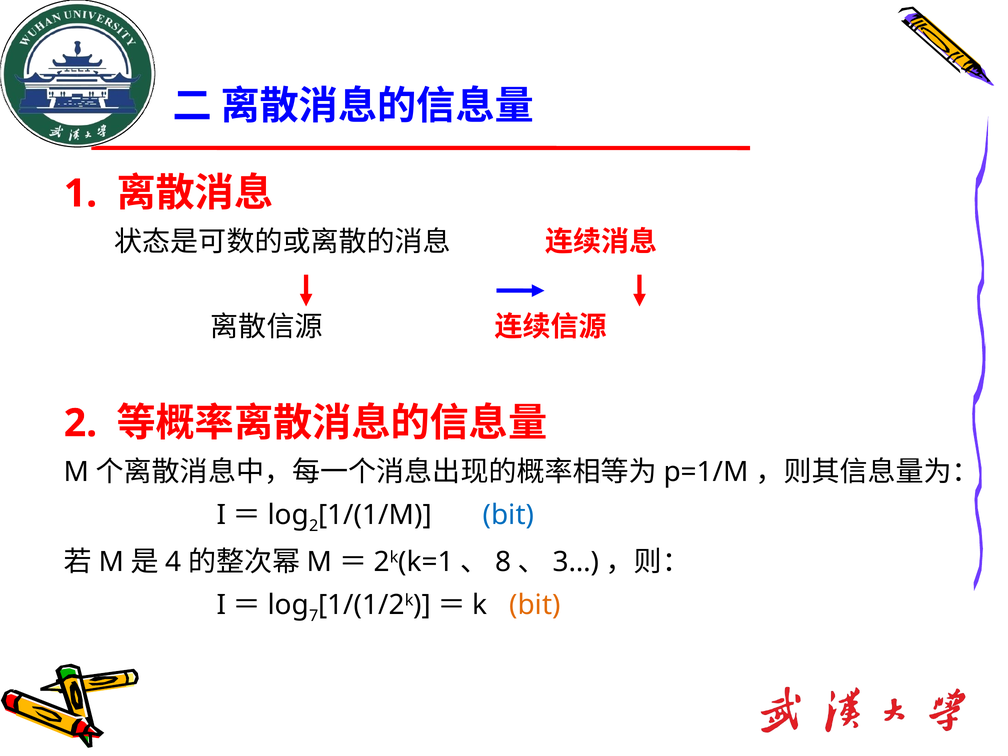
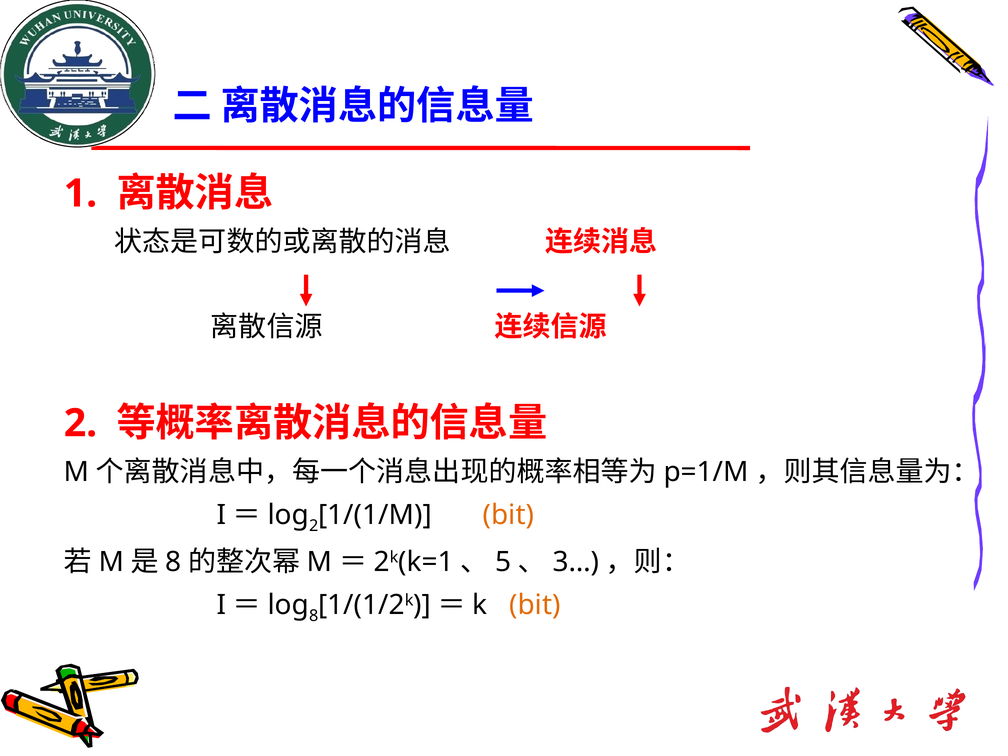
bit at (509, 515) colour: blue -> orange
4 at (173, 562): 4 -> 8
8: 8 -> 5
7 at (314, 616): 7 -> 8
